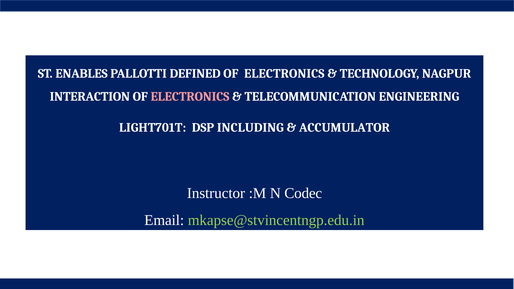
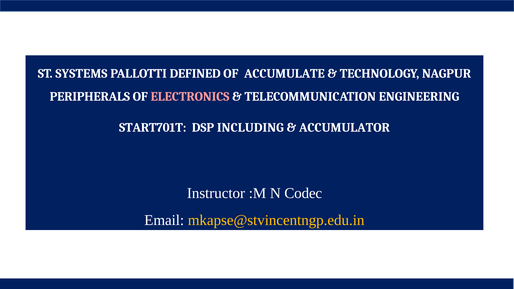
ENABLES: ENABLES -> SYSTEMS
ELECTRONICS at (284, 74): ELECTRONICS -> ACCUMULATE
INTERACTION: INTERACTION -> PERIPHERALS
LIGHT701T: LIGHT701T -> START701T
mkapse@stvincentngp.edu.in colour: light green -> yellow
